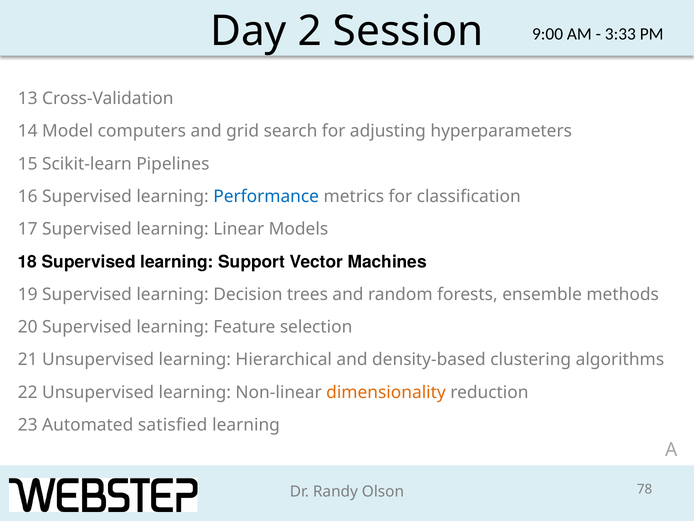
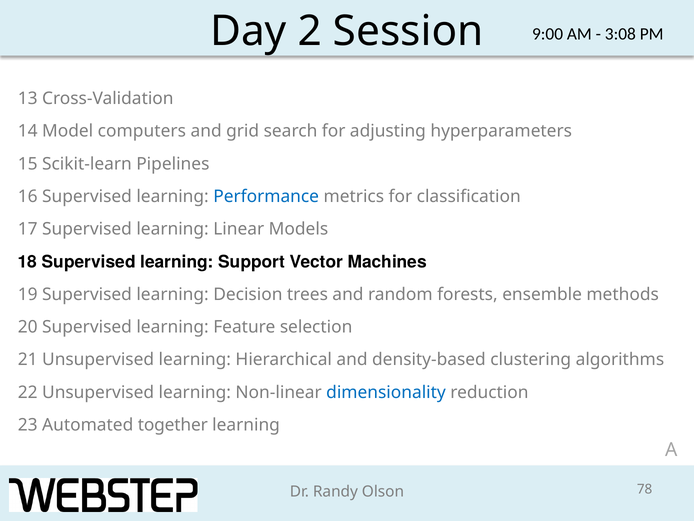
3:33: 3:33 -> 3:08
dimensionality colour: orange -> blue
satisfied: satisfied -> together
